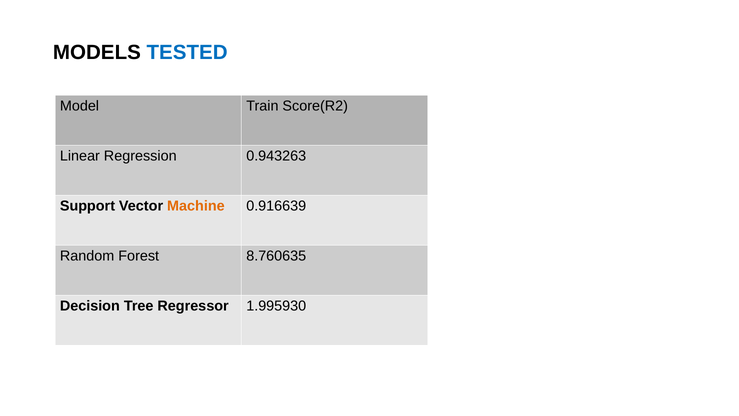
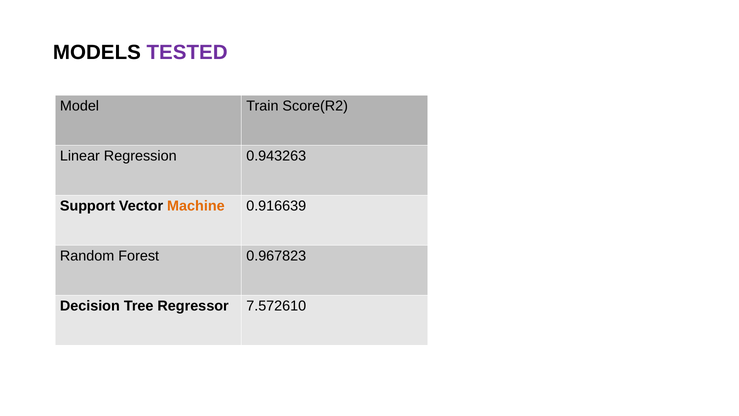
TESTED colour: blue -> purple
8.760635: 8.760635 -> 0.967823
1.995930: 1.995930 -> 7.572610
